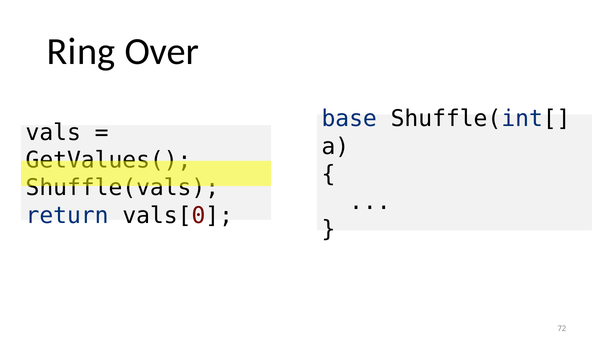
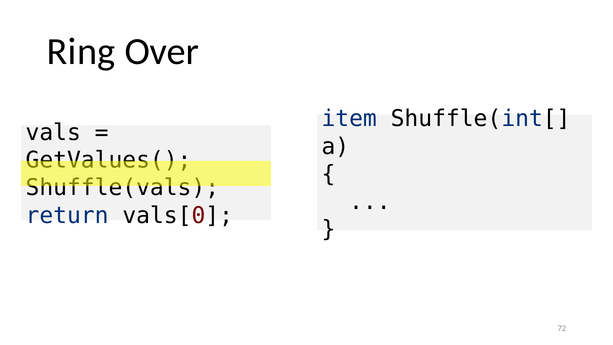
base: base -> item
